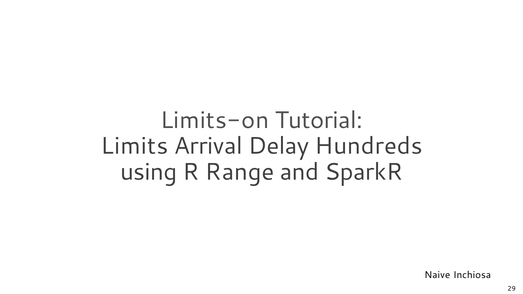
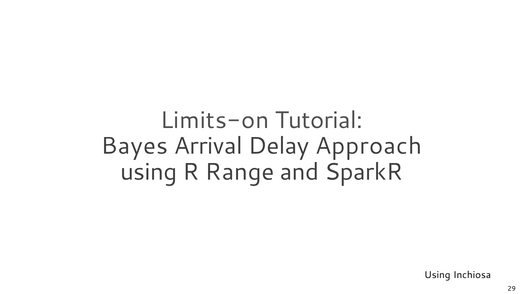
Limits: Limits -> Bayes
Hundreds: Hundreds -> Approach
Naive at (437, 275): Naive -> Using
